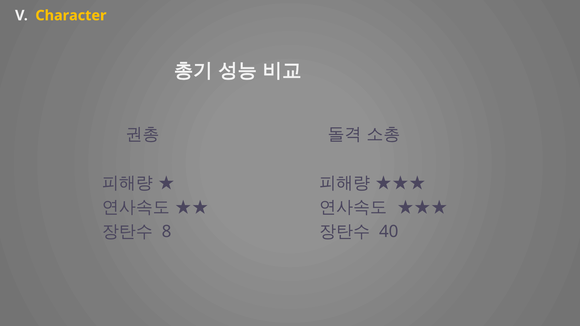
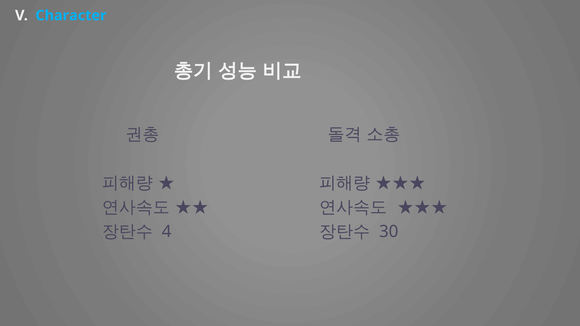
Character colour: yellow -> light blue
8: 8 -> 4
40: 40 -> 30
